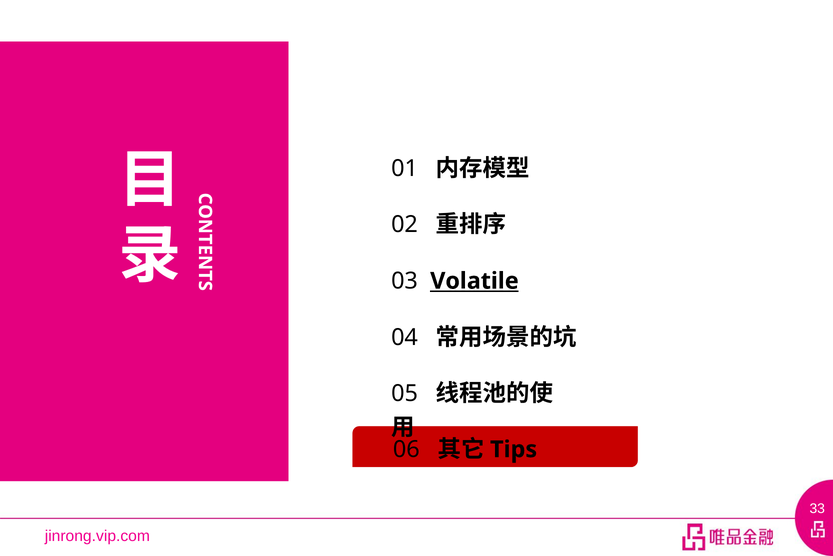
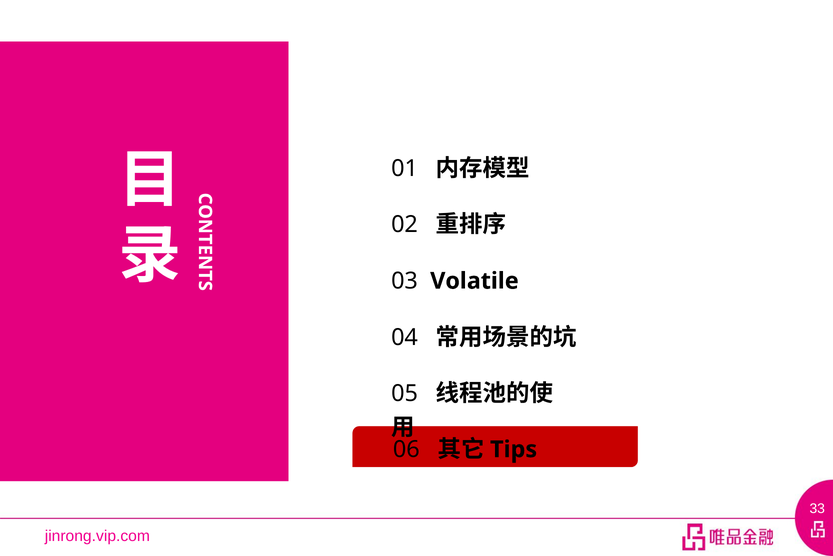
Volatile underline: present -> none
